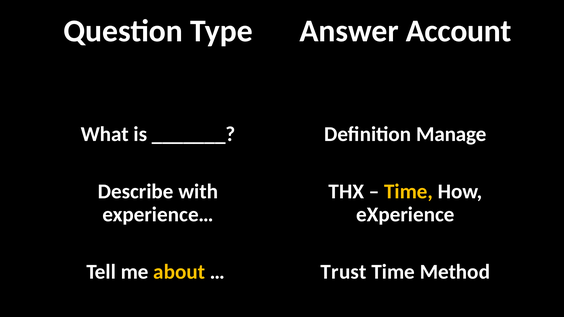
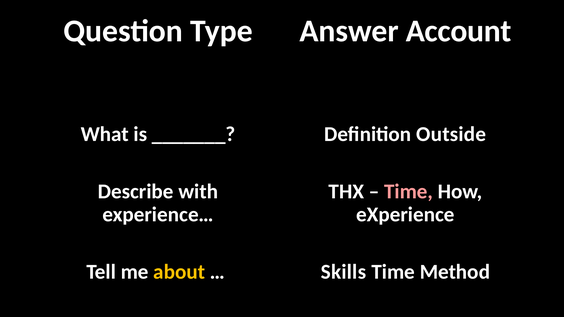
Manage: Manage -> Outside
Time at (409, 192) colour: yellow -> pink
Trust: Trust -> Skills
